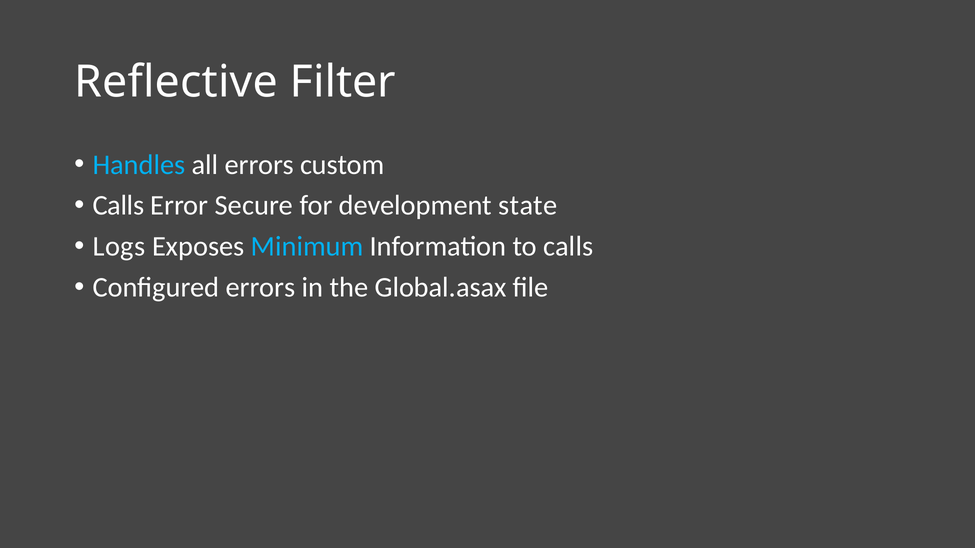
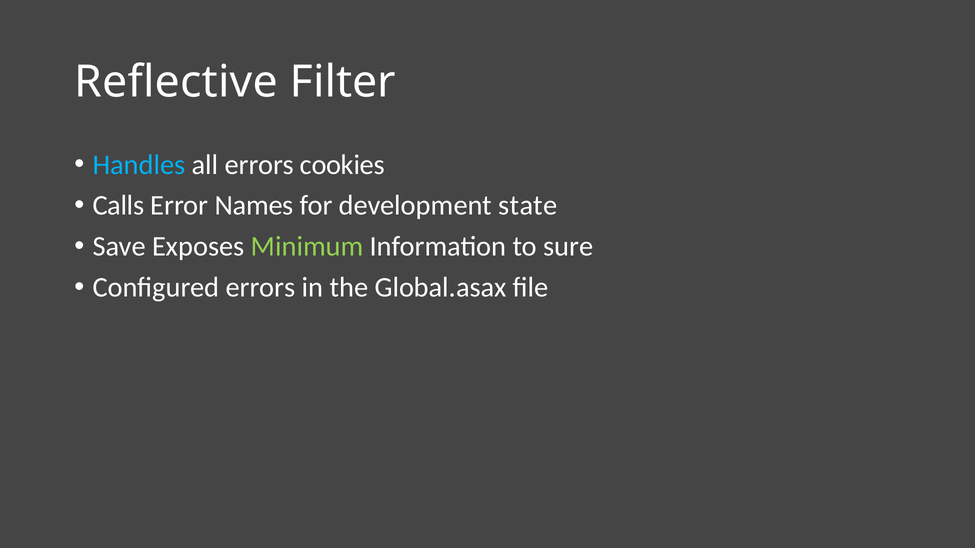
custom: custom -> cookies
Secure: Secure -> Names
Logs: Logs -> Save
Minimum colour: light blue -> light green
to calls: calls -> sure
